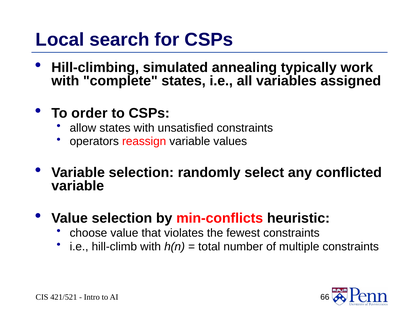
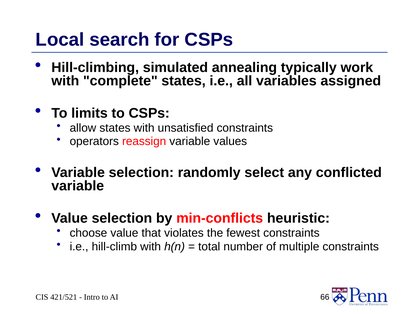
order: order -> limits
